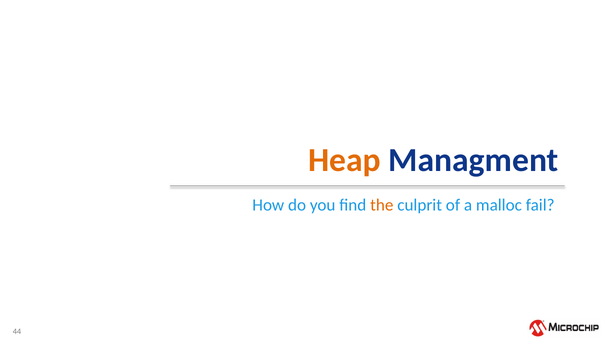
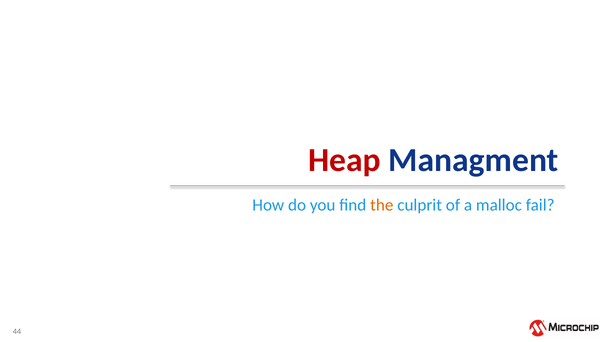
Heap colour: orange -> red
